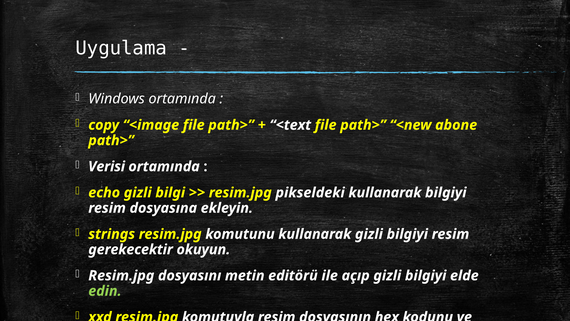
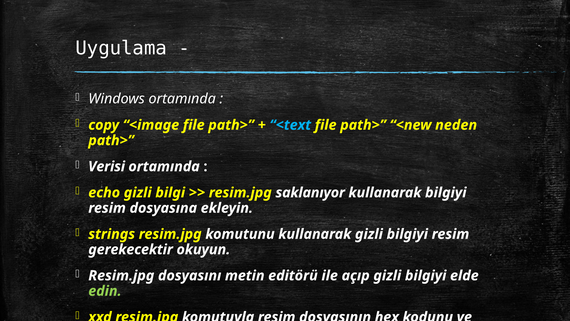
<text colour: white -> light blue
abone: abone -> neden
pikseldeki: pikseldeki -> saklanıyor
